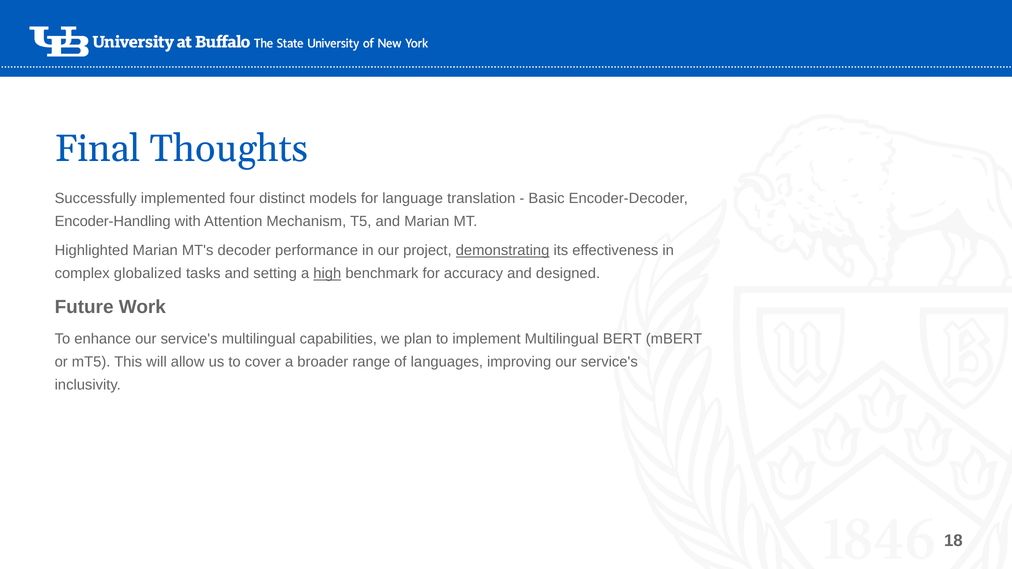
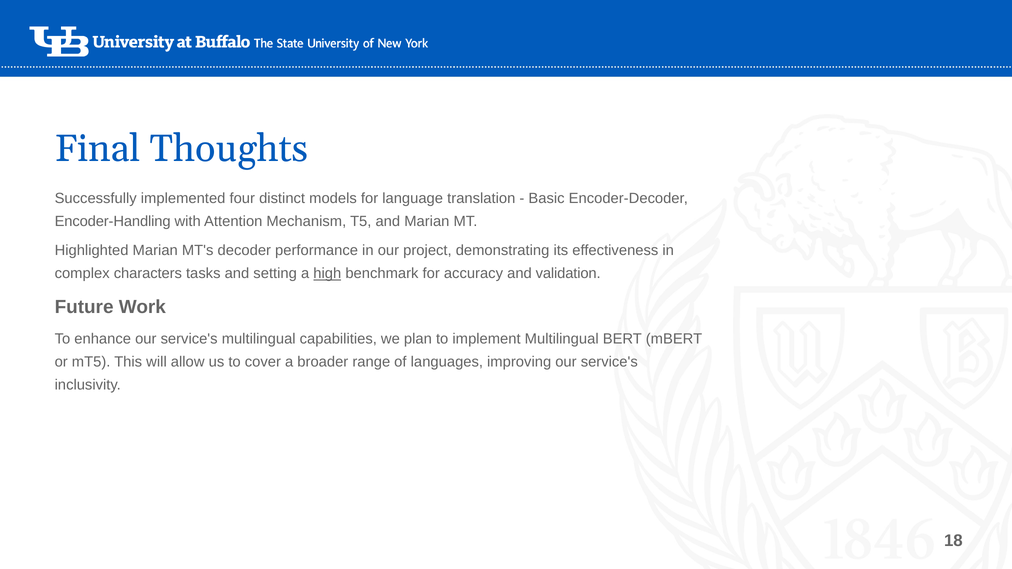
demonstrating underline: present -> none
globalized: globalized -> characters
designed: designed -> validation
